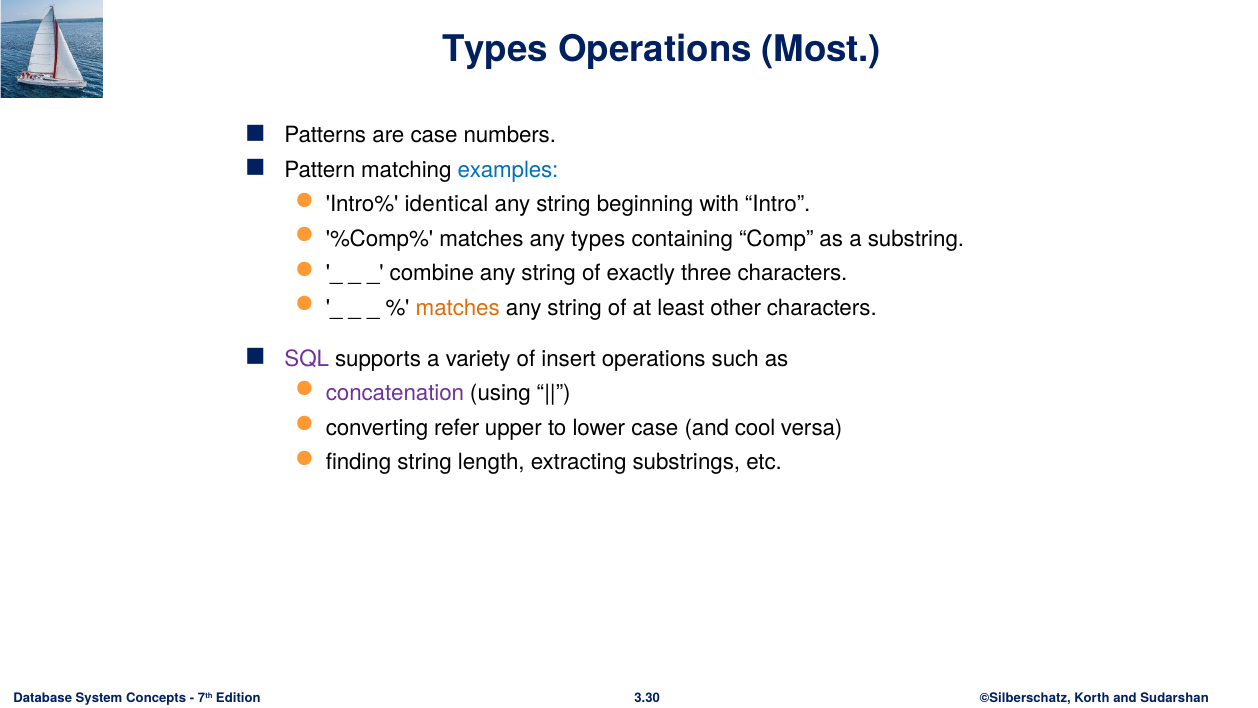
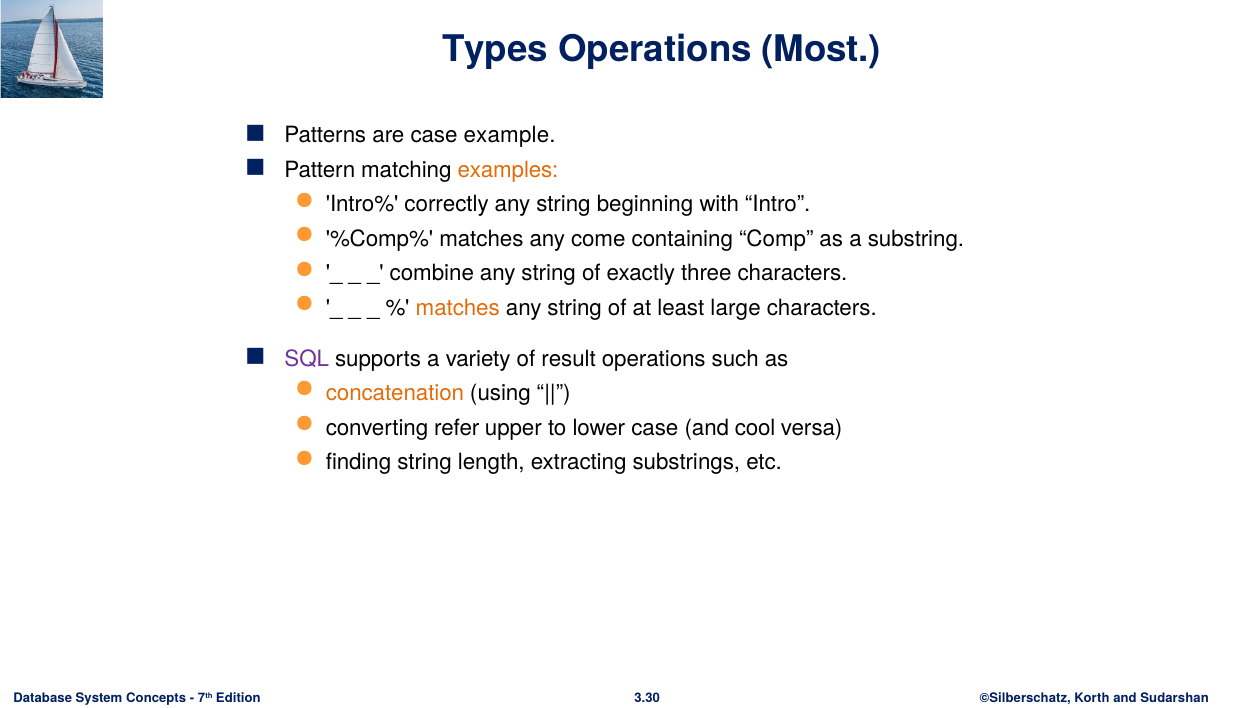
numbers: numbers -> example
examples colour: blue -> orange
identical: identical -> correctly
any types: types -> come
other: other -> large
insert: insert -> result
concatenation colour: purple -> orange
